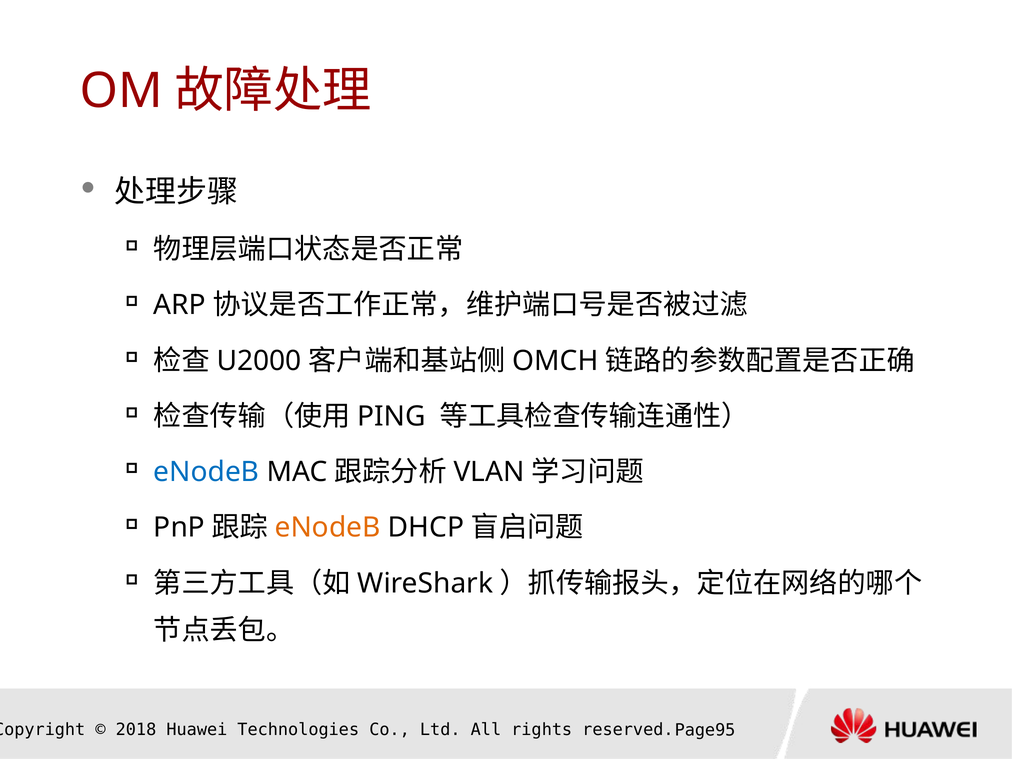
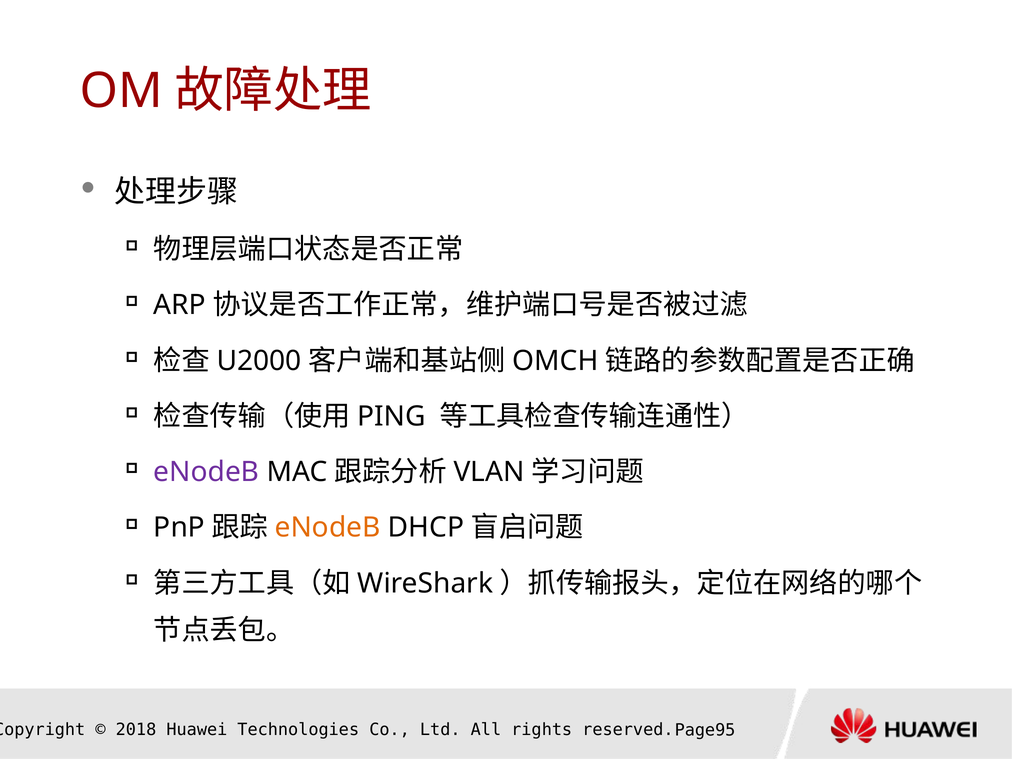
eNodeB at (206, 472) colour: blue -> purple
